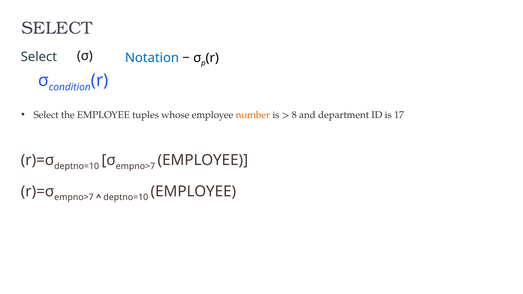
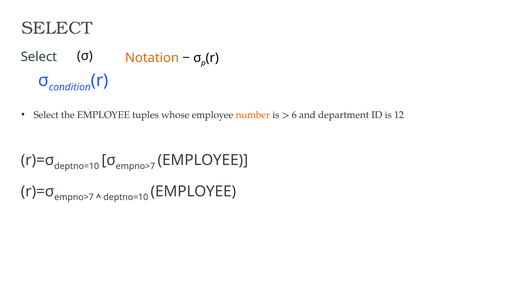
Notation colour: blue -> orange
8: 8 -> 6
17: 17 -> 12
